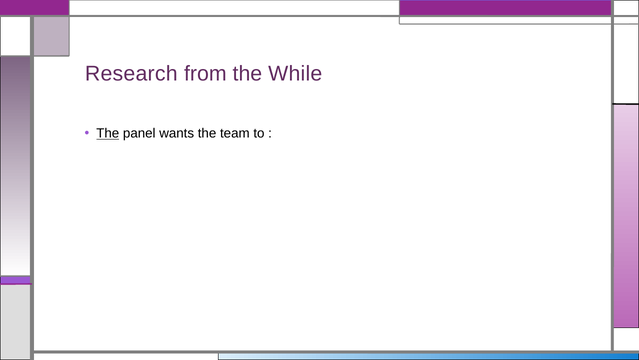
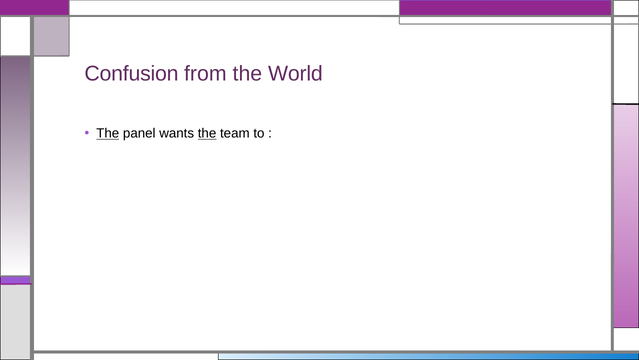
Research: Research -> Confusion
While: While -> World
the at (207, 133) underline: none -> present
